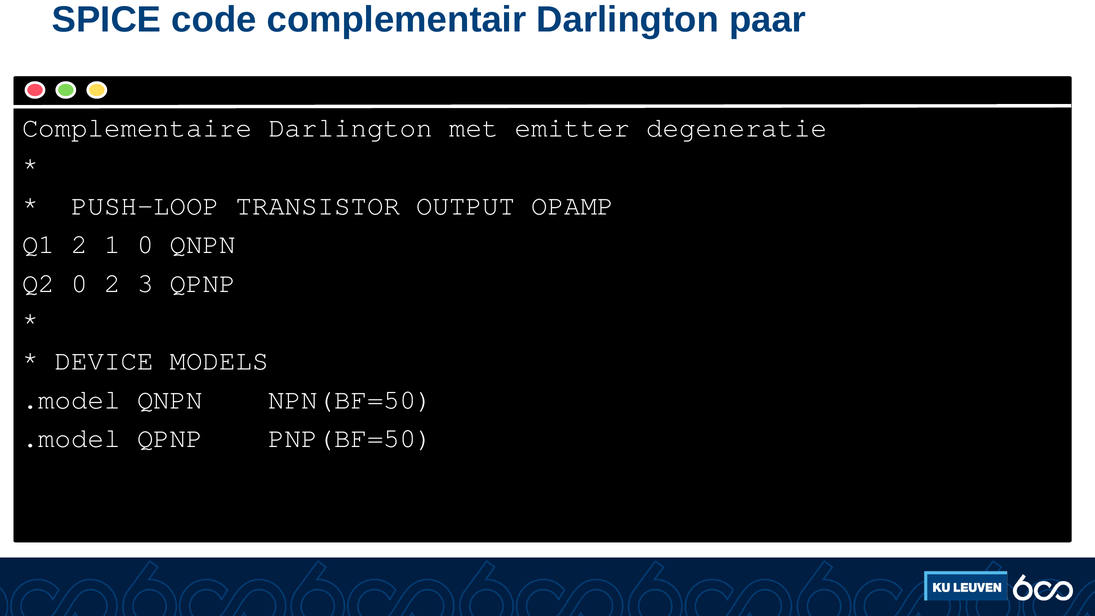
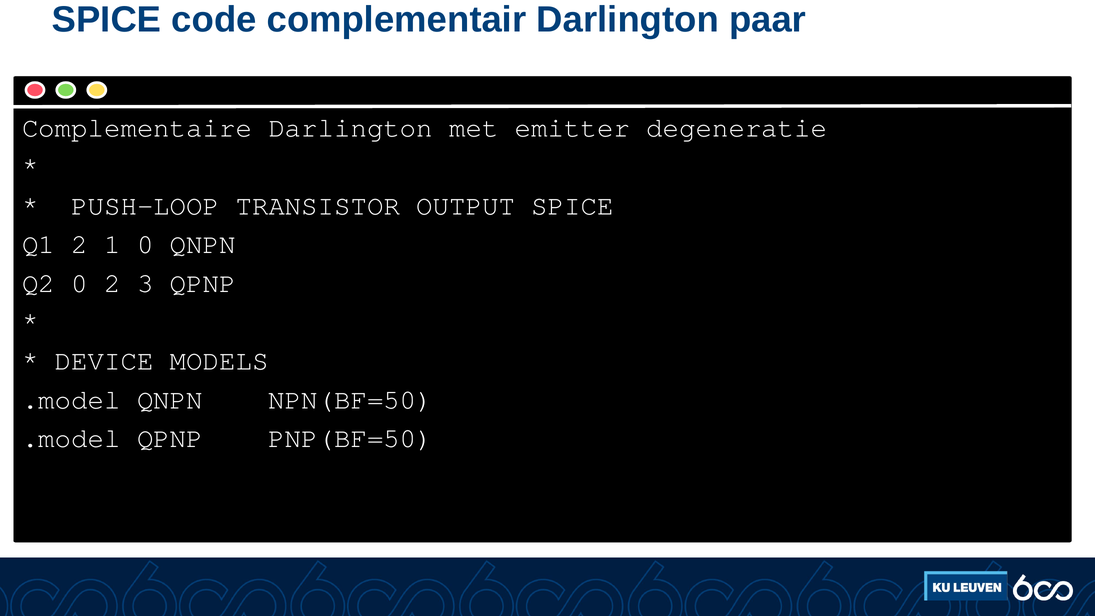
OUTPUT OPAMP: OPAMP -> SPICE
